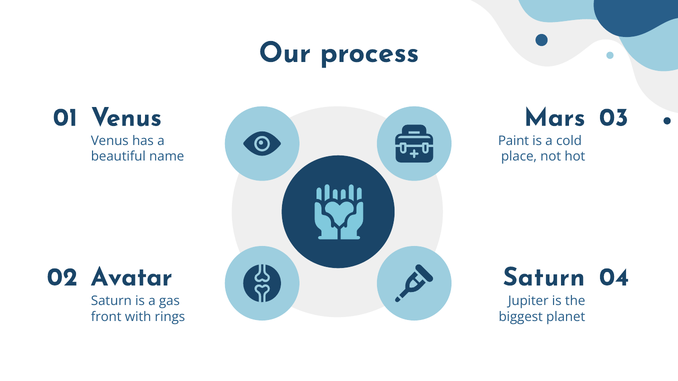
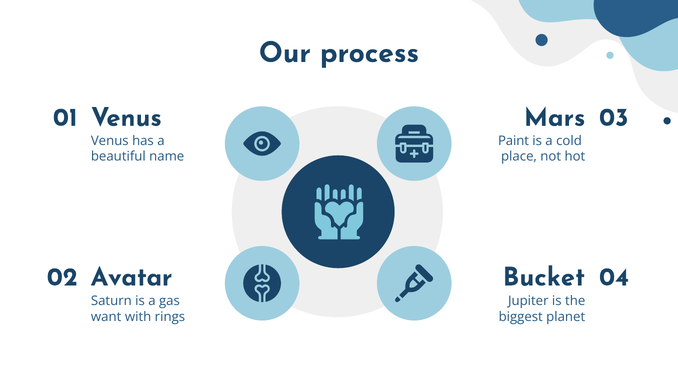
Saturn at (544, 277): Saturn -> Bucket
front: front -> want
